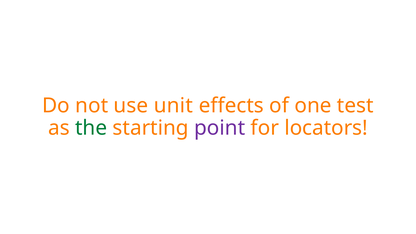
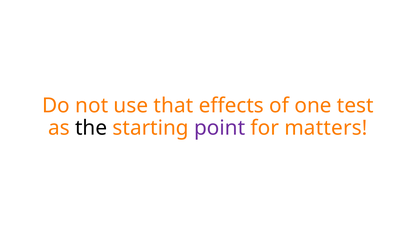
unit: unit -> that
the colour: green -> black
locators: locators -> matters
